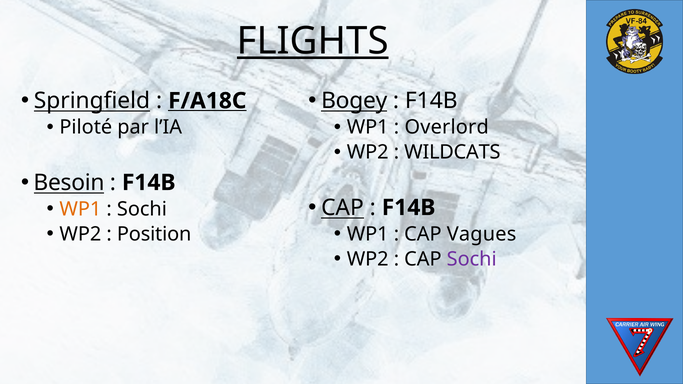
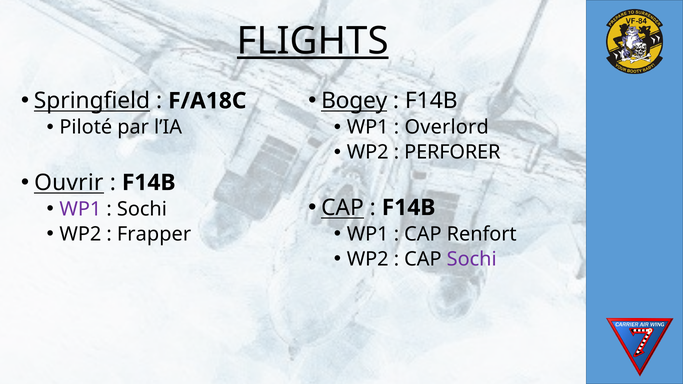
F/A18C underline: present -> none
WILDCATS: WILDCATS -> PERFORER
Besoin: Besoin -> Ouvrir
WP1 at (80, 209) colour: orange -> purple
Position: Position -> Frapper
Vagues: Vagues -> Renfort
